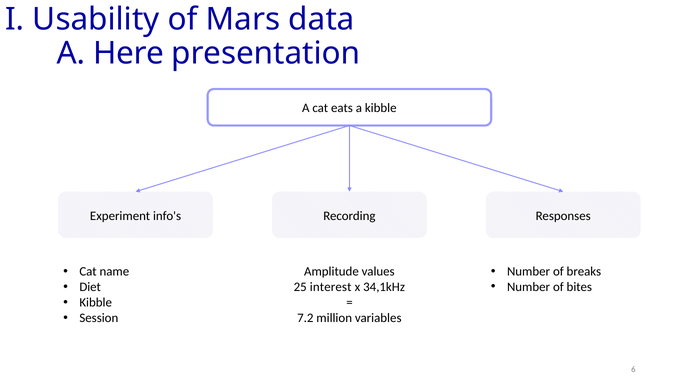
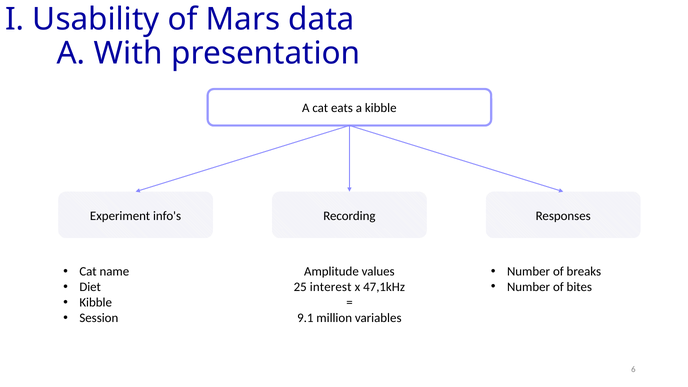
Here: Here -> With
34,1kHz: 34,1kHz -> 47,1kHz
7.2: 7.2 -> 9.1
